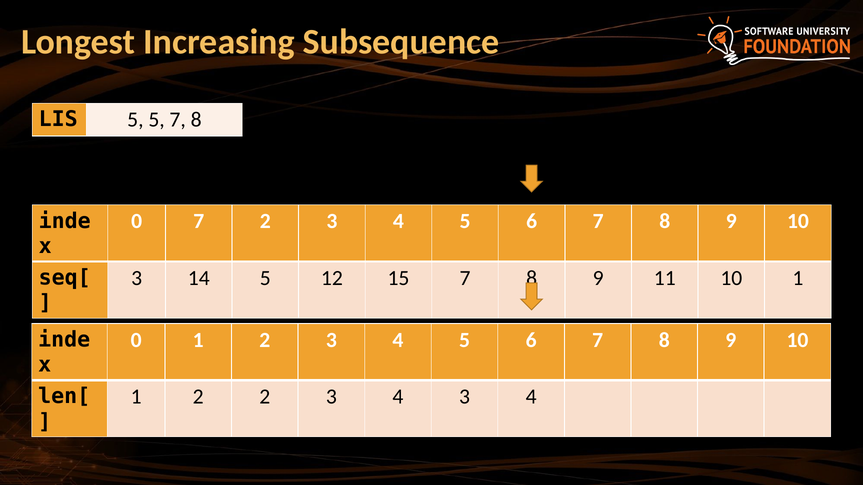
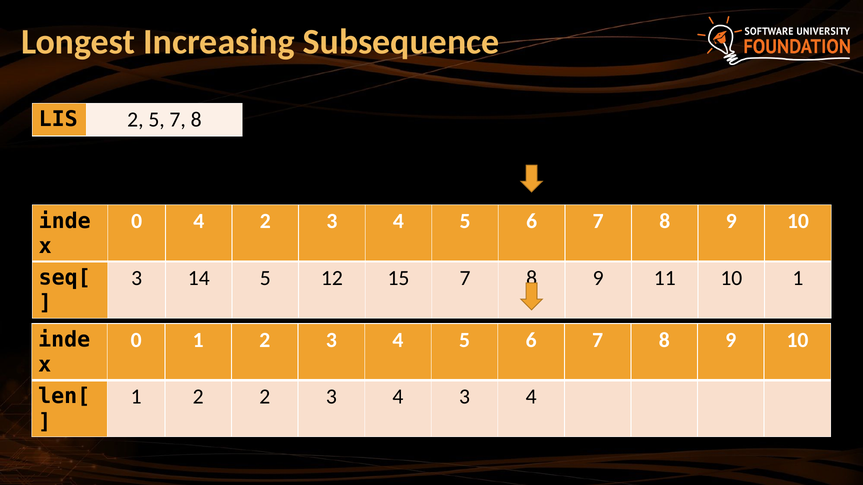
LIS 5: 5 -> 2
0 7: 7 -> 4
